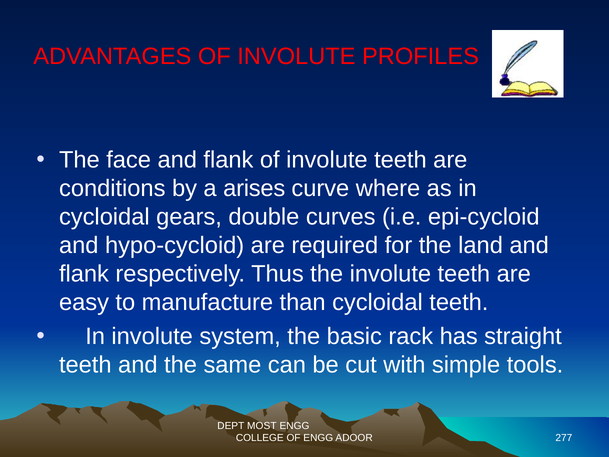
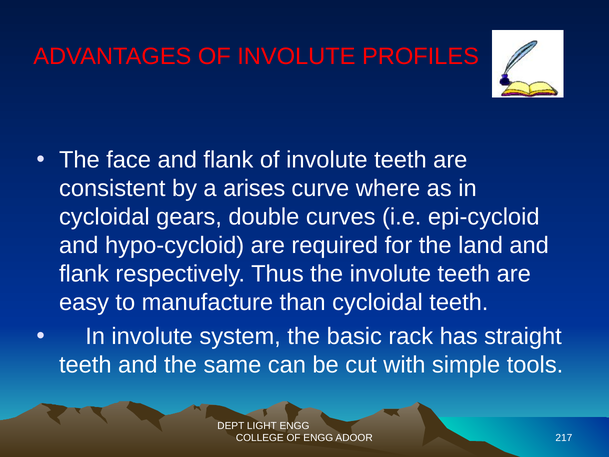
conditions: conditions -> consistent
MOST: MOST -> LIGHT
277: 277 -> 217
